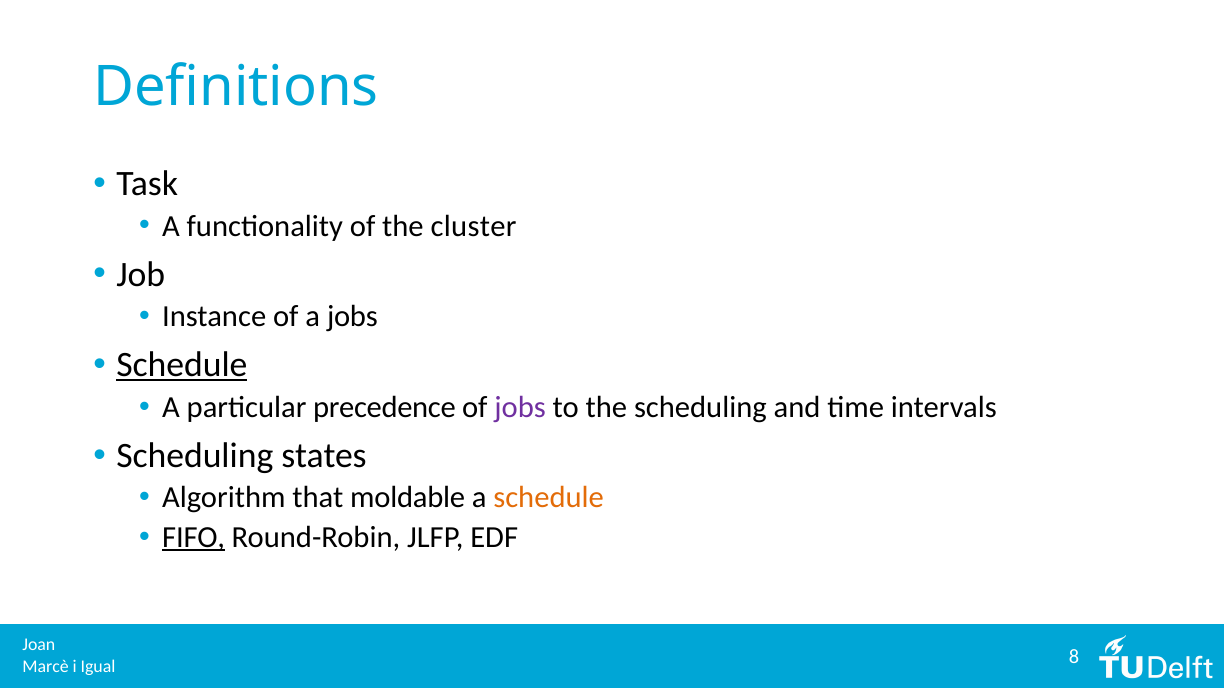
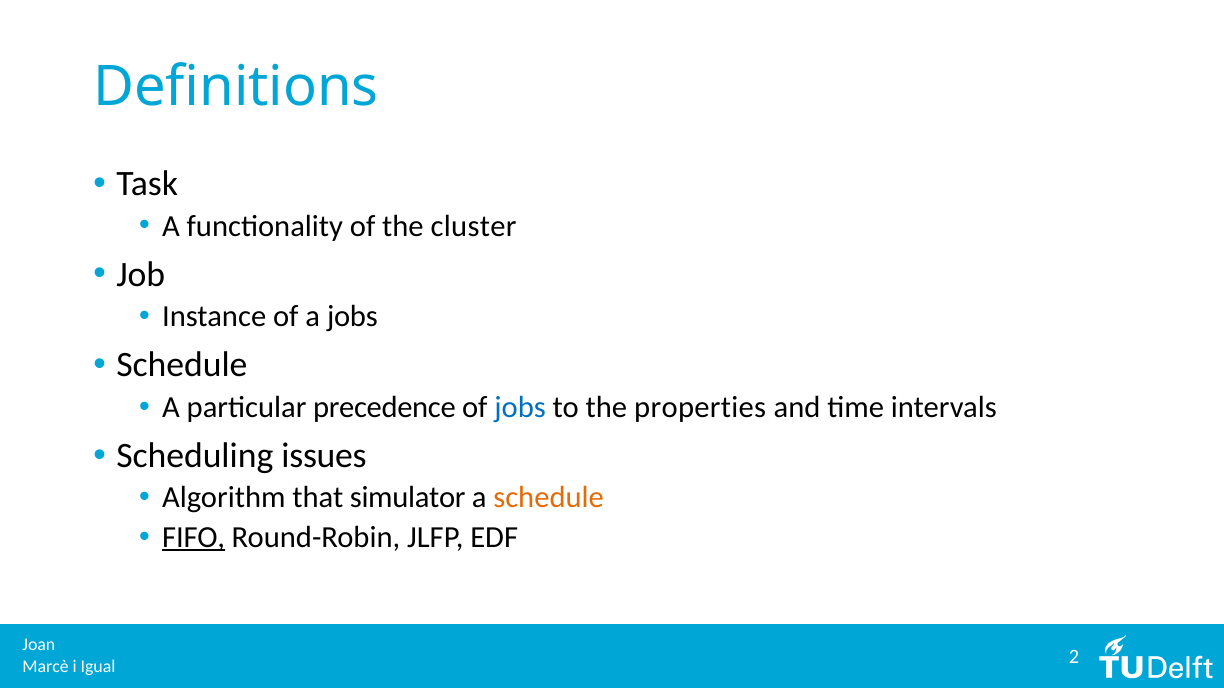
Schedule at (182, 365) underline: present -> none
jobs at (520, 408) colour: purple -> blue
the scheduling: scheduling -> properties
states: states -> issues
moldable: moldable -> simulator
8: 8 -> 2
